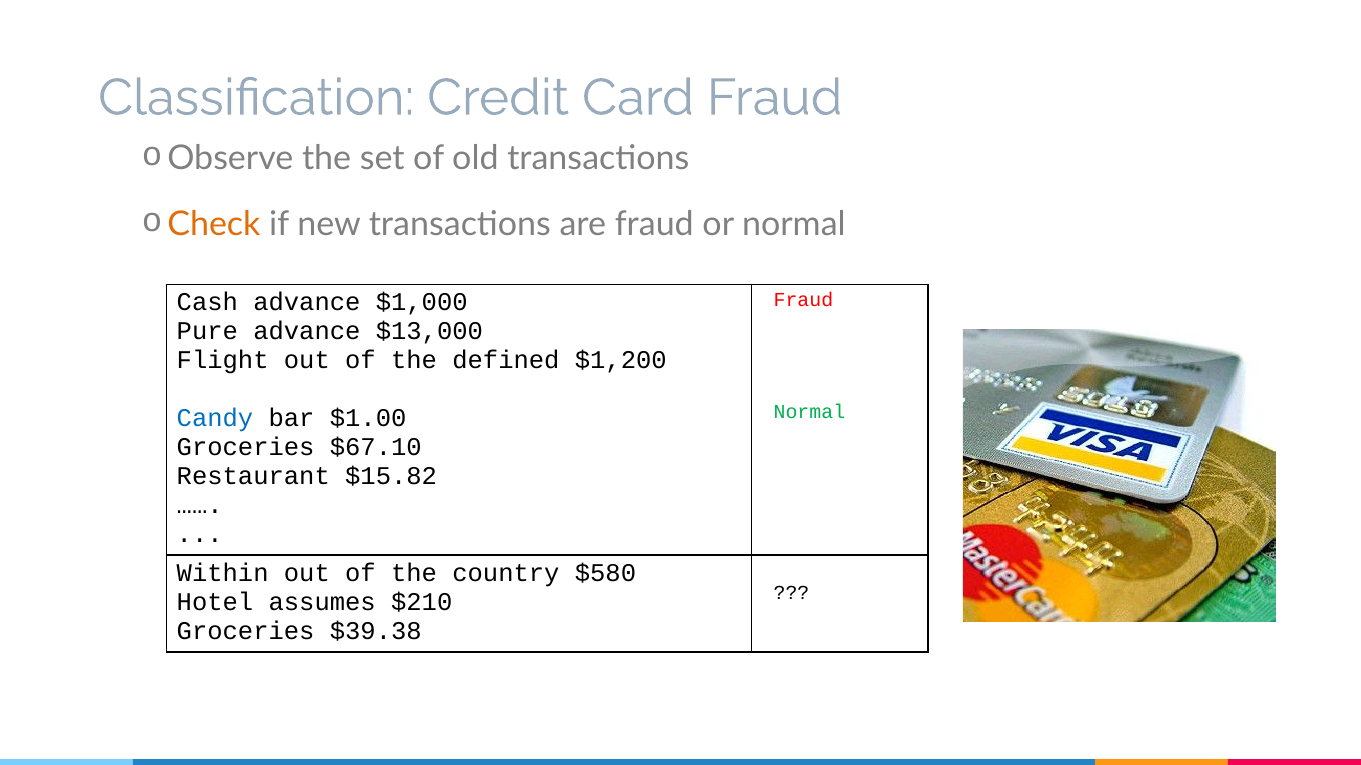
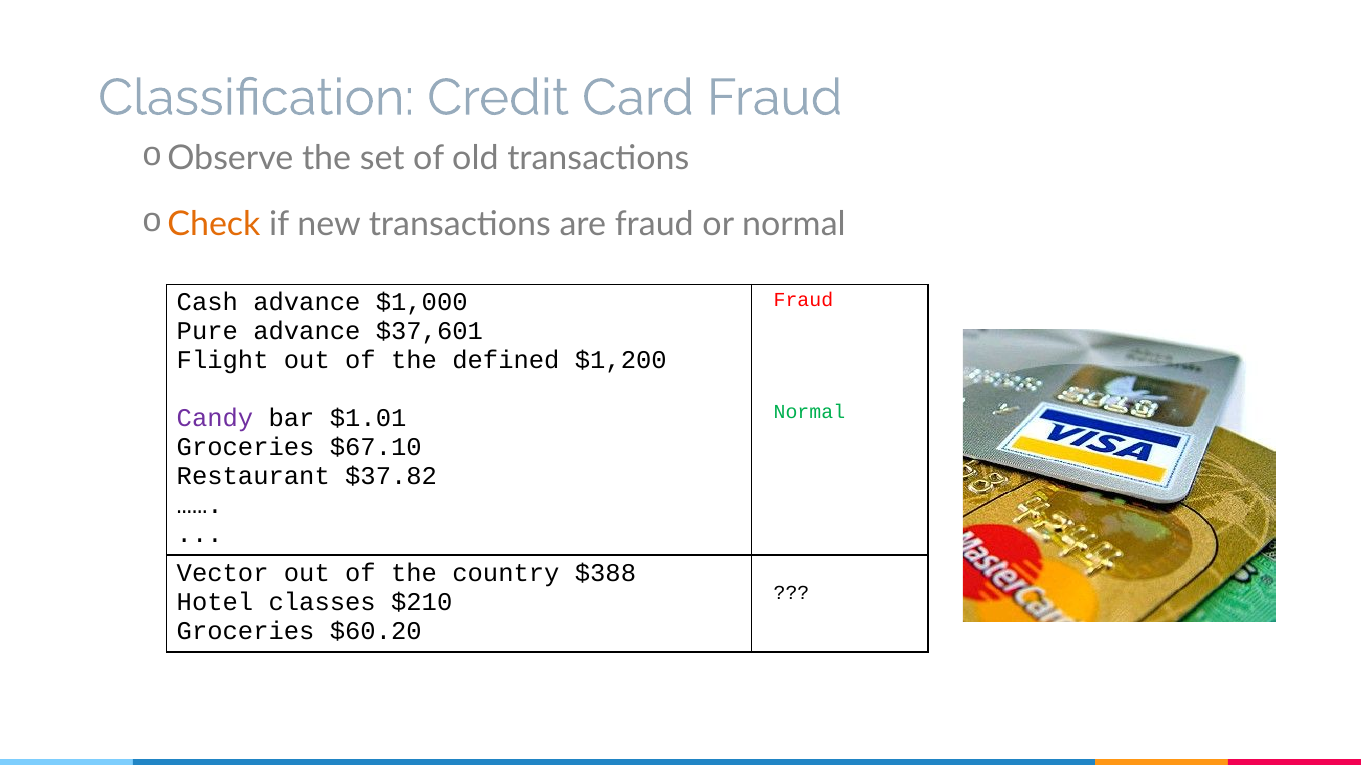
$13,000: $13,000 -> $37,601
Candy colour: blue -> purple
$1.00: $1.00 -> $1.01
$15.82: $15.82 -> $37.82
Within: Within -> Vector
$580: $580 -> $388
assumes: assumes -> classes
$39.38: $39.38 -> $60.20
